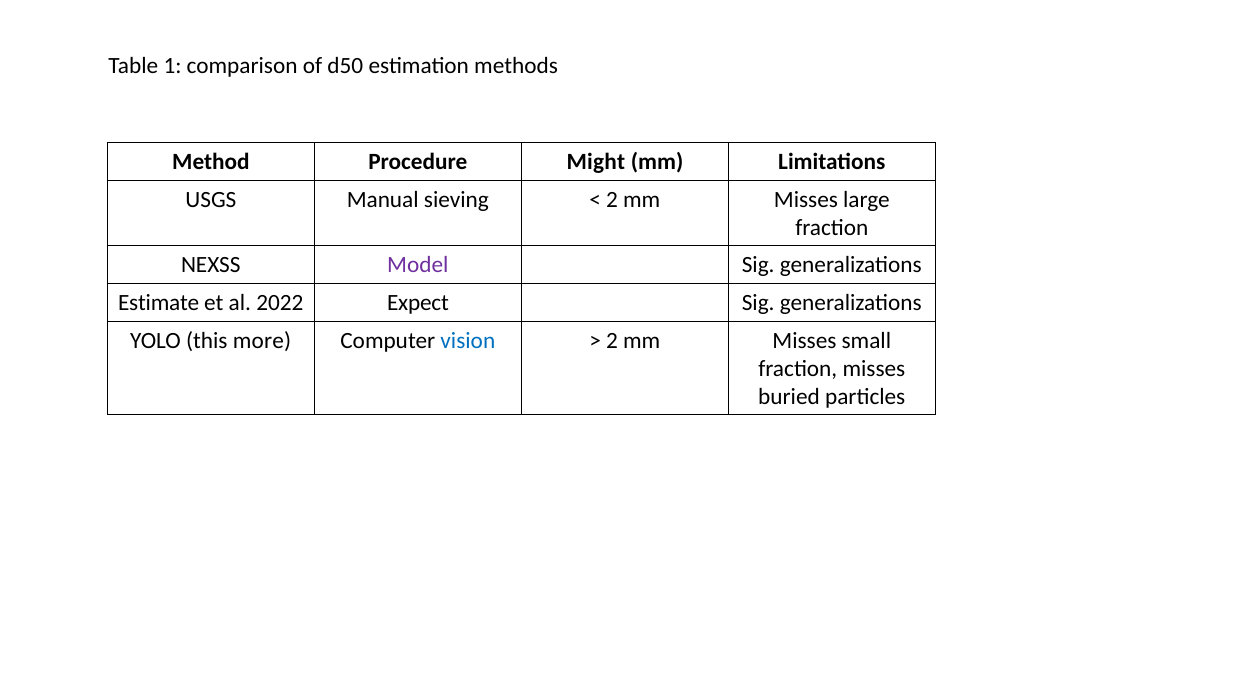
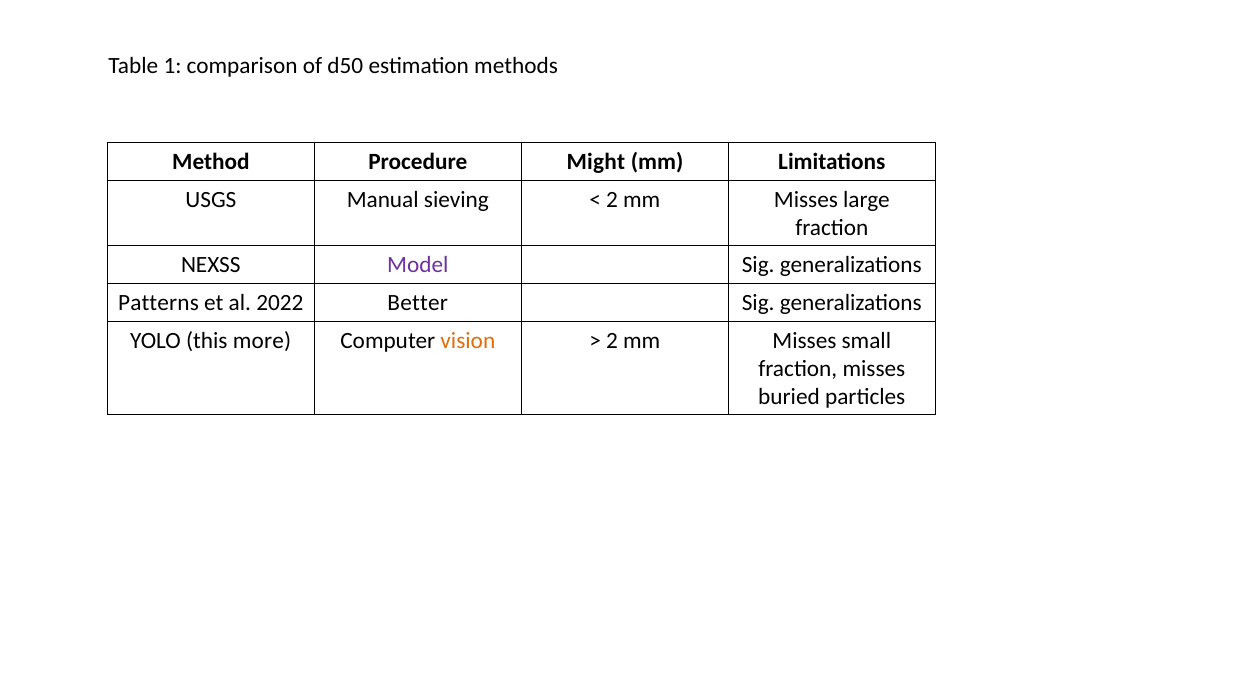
Estimate: Estimate -> Patterns
Expect: Expect -> Better
vision colour: blue -> orange
